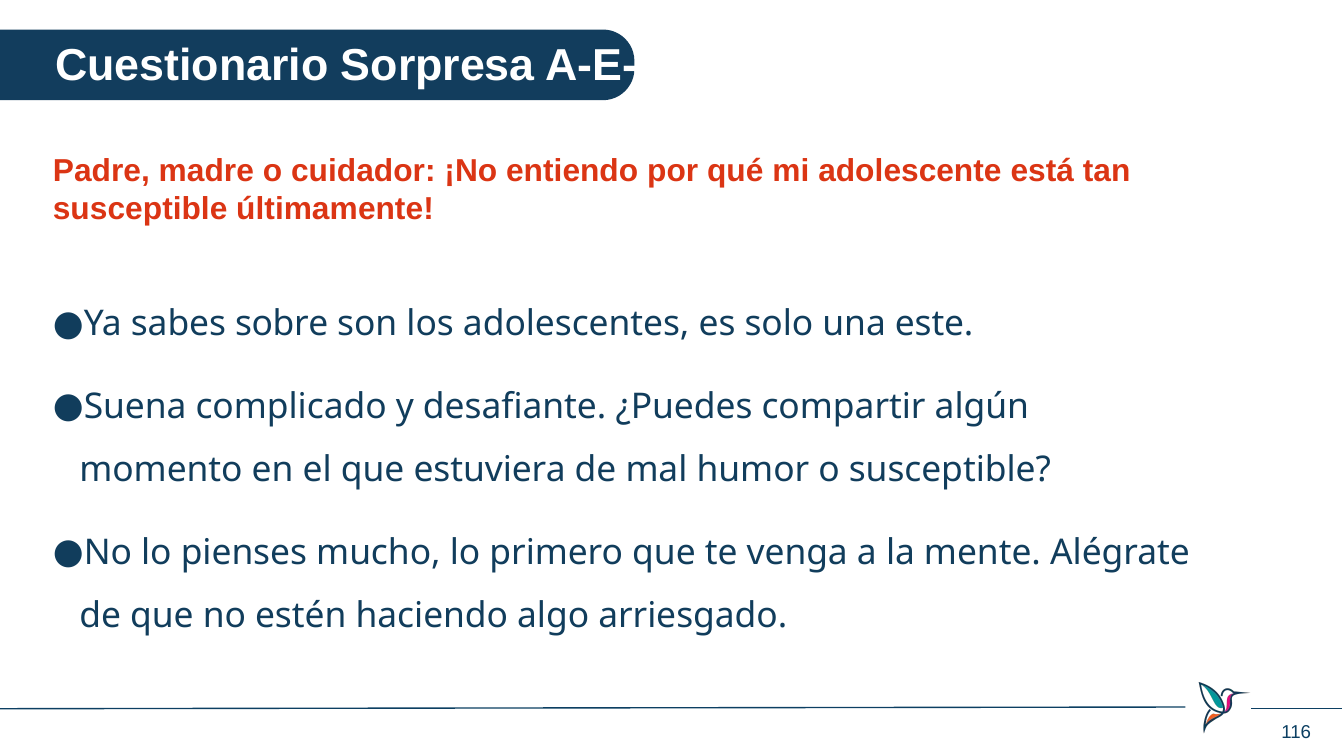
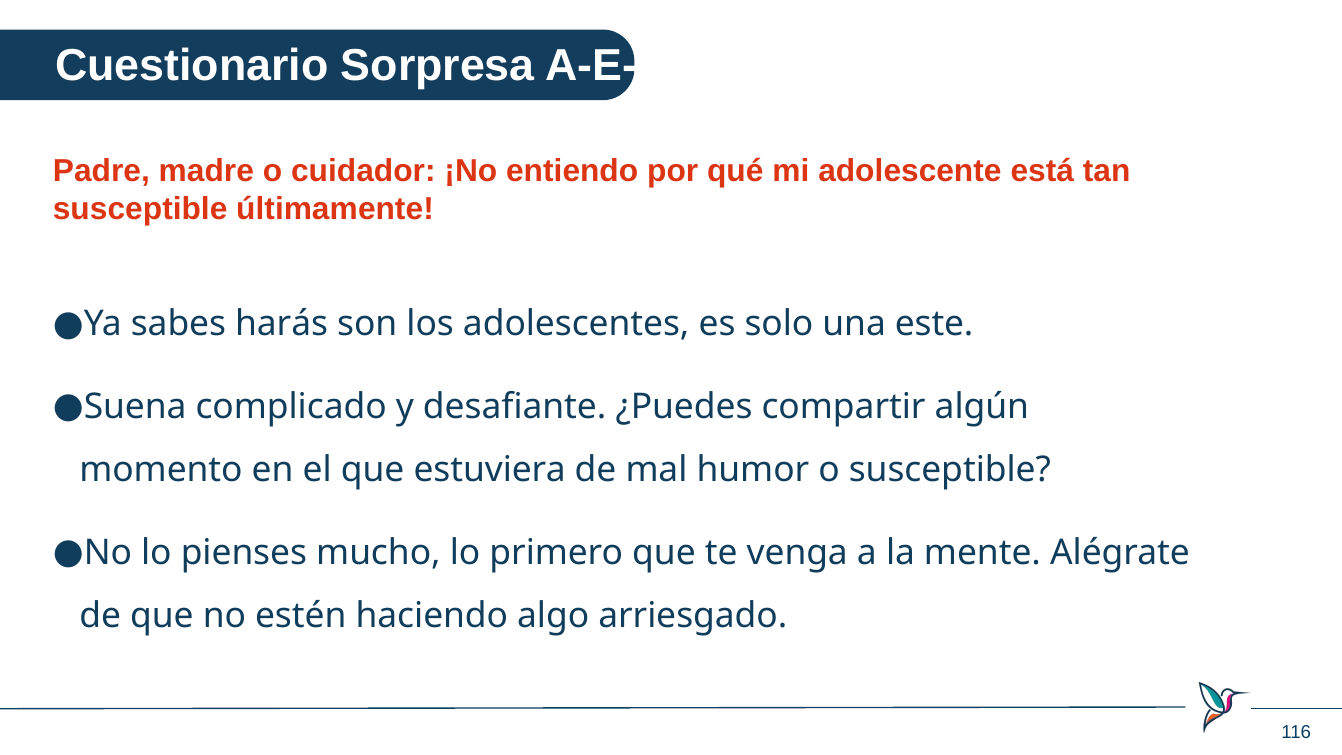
sobre: sobre -> harás
